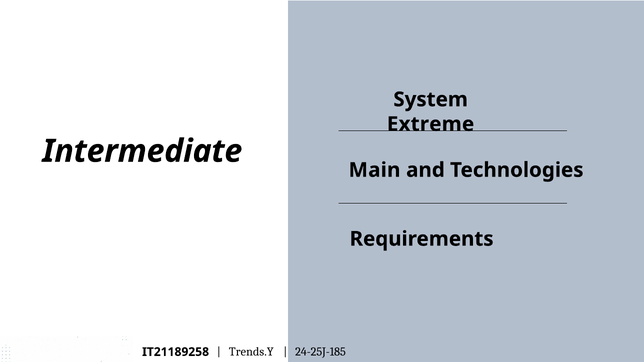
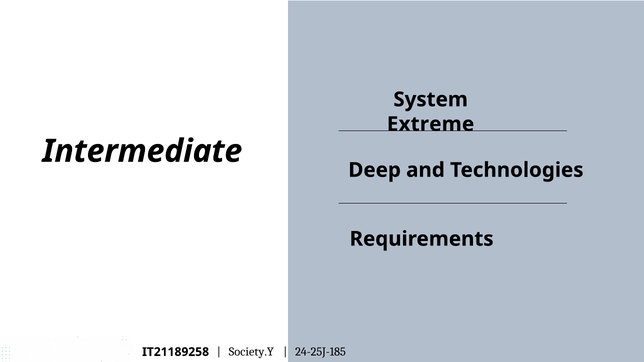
Main: Main -> Deep
Trends.Y: Trends.Y -> Society.Y
